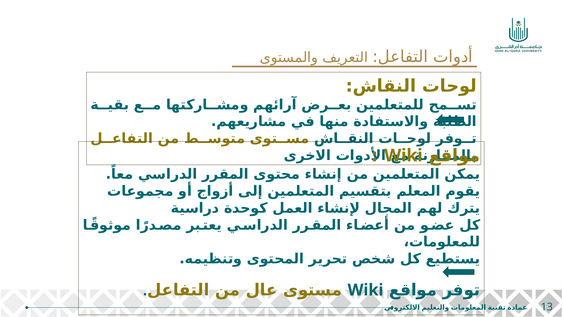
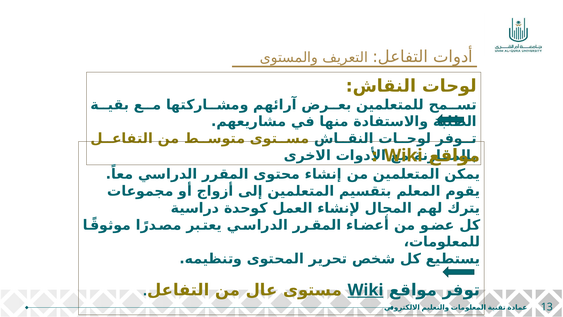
Wiki at (366, 290) underline: none -> present
